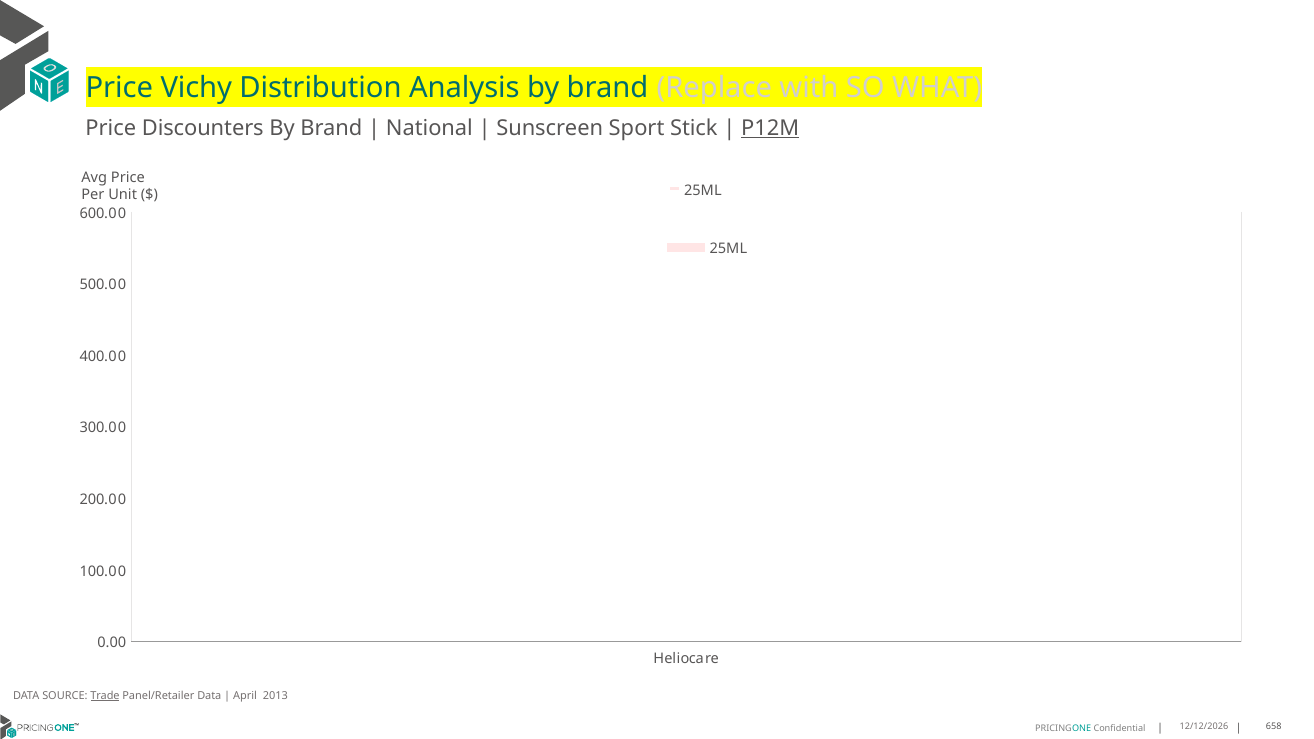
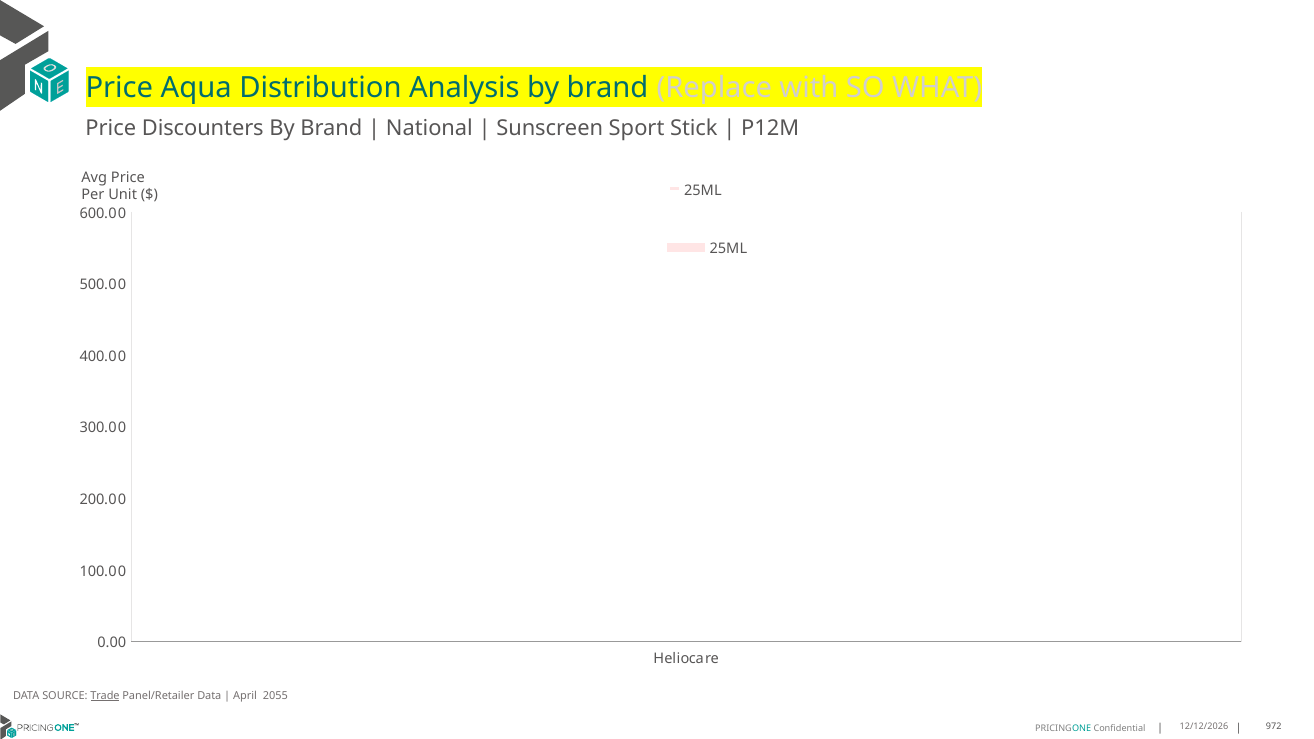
Vichy: Vichy -> Aqua
P12M underline: present -> none
2013: 2013 -> 2055
658: 658 -> 972
